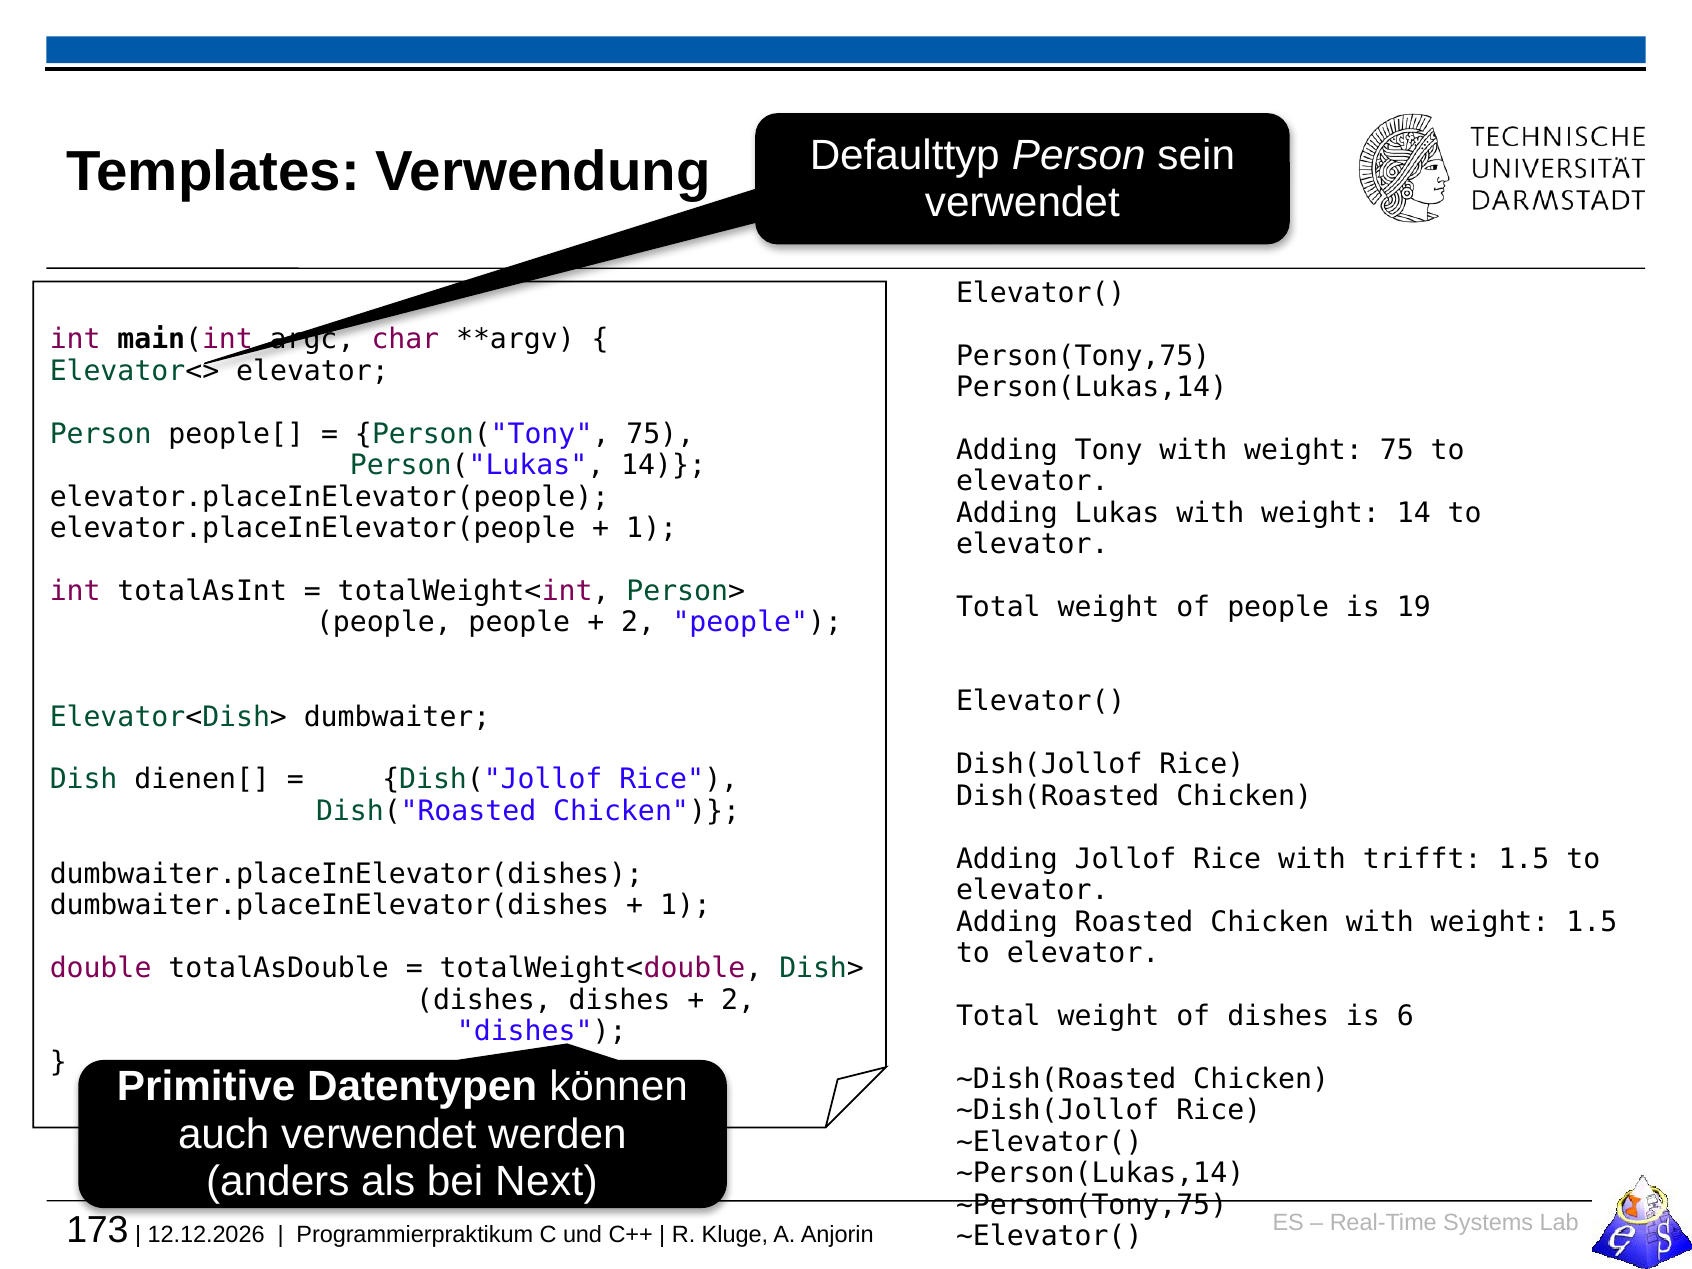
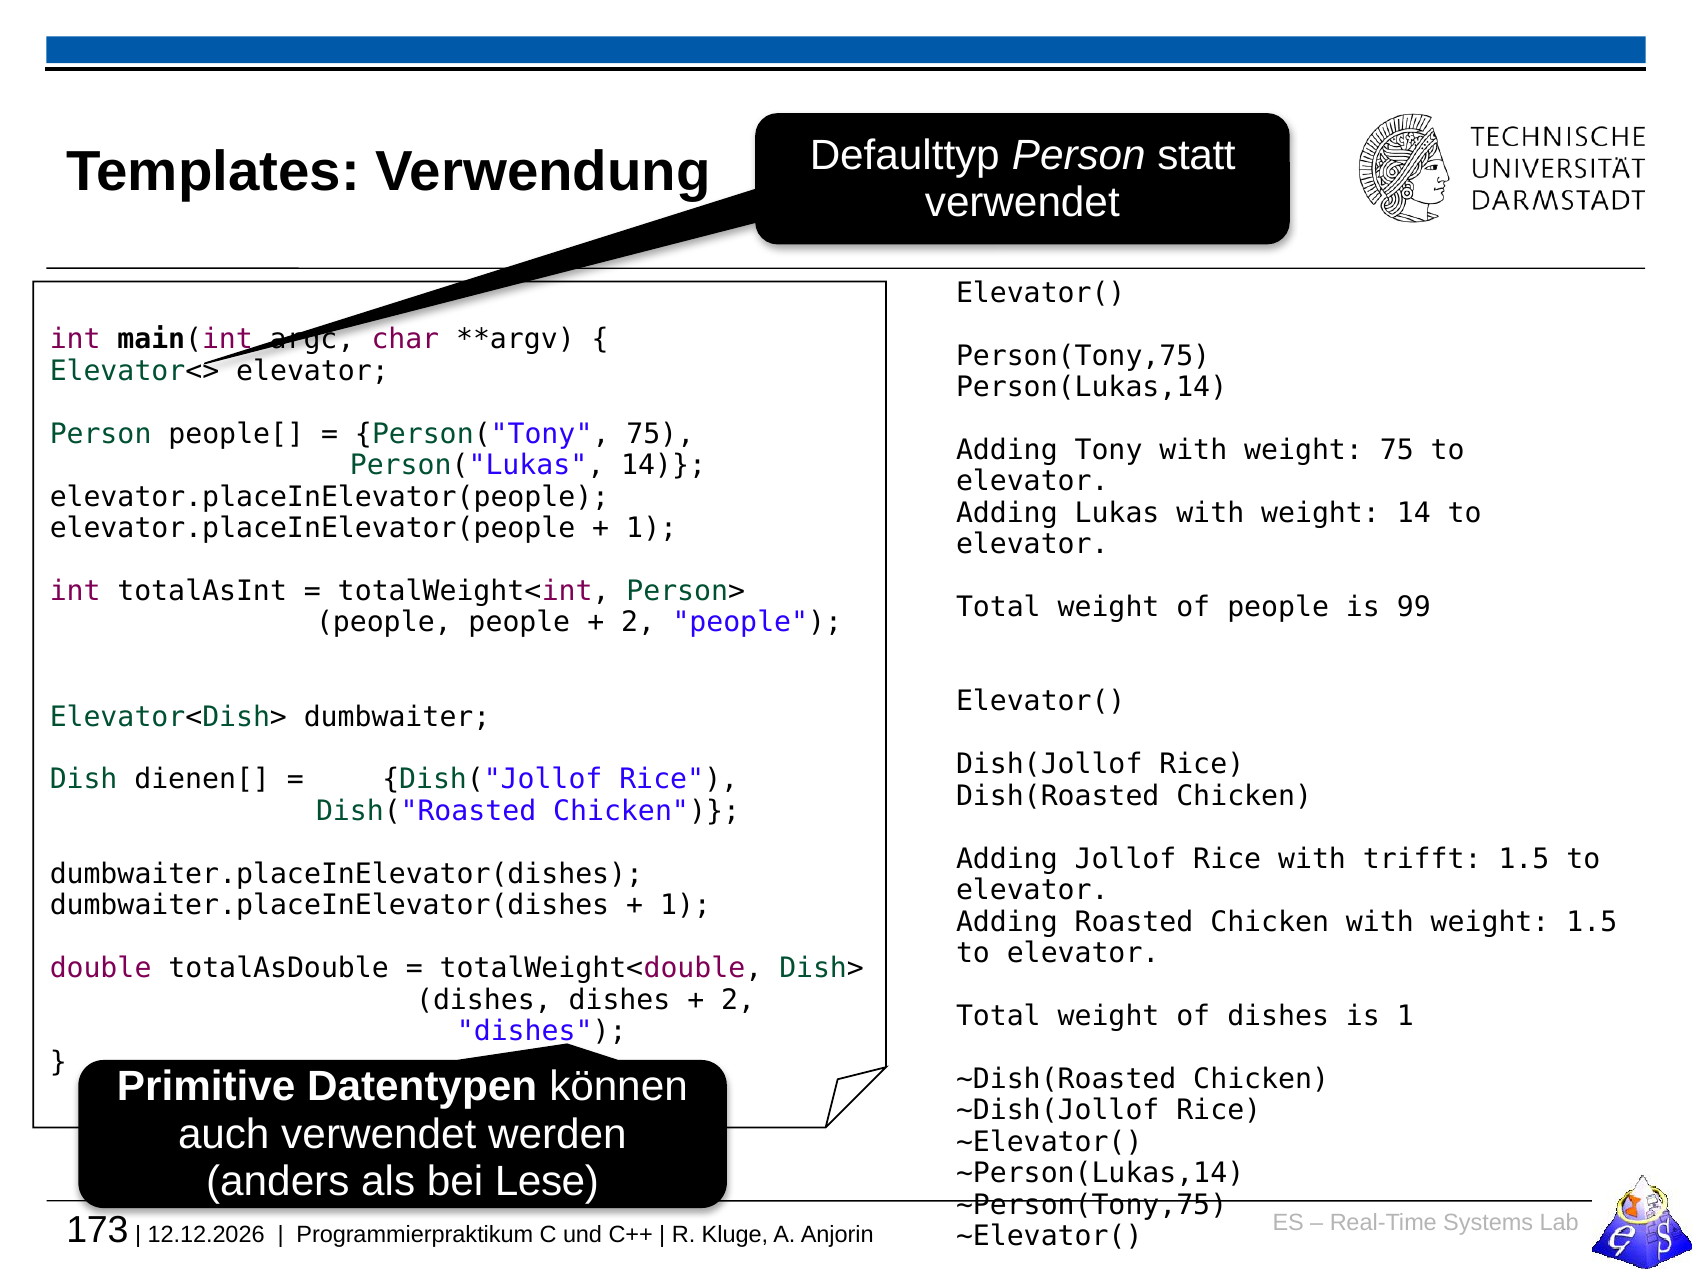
sein: sein -> statt
19: 19 -> 99
is 6: 6 -> 1
Next: Next -> Lese
